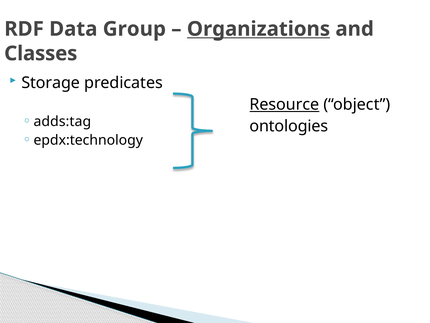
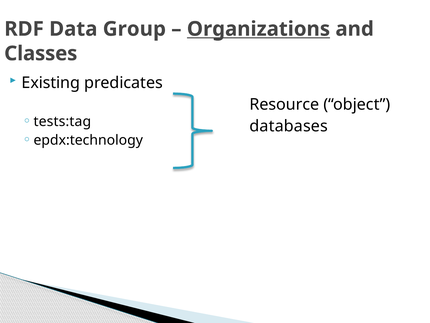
Storage: Storage -> Existing
Resource underline: present -> none
adds:tag: adds:tag -> tests:tag
ontologies: ontologies -> databases
